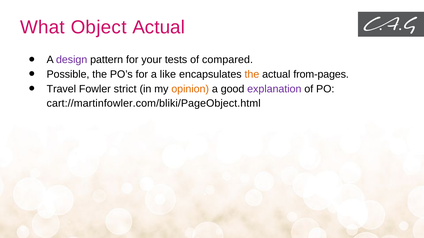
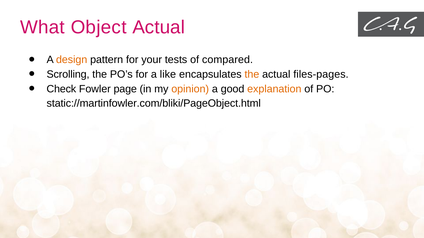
design colour: purple -> orange
Possible: Possible -> Scrolling
from-pages: from-pages -> files-pages
Travel: Travel -> Check
strict: strict -> page
explanation colour: purple -> orange
cart://martinfowler.com/bliki/PageObject.html: cart://martinfowler.com/bliki/PageObject.html -> static://martinfowler.com/bliki/PageObject.html
